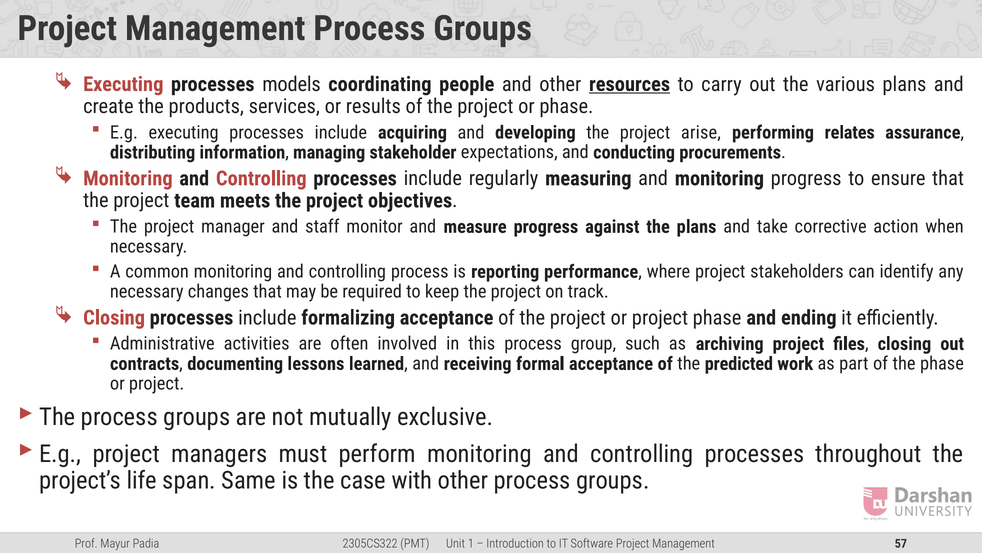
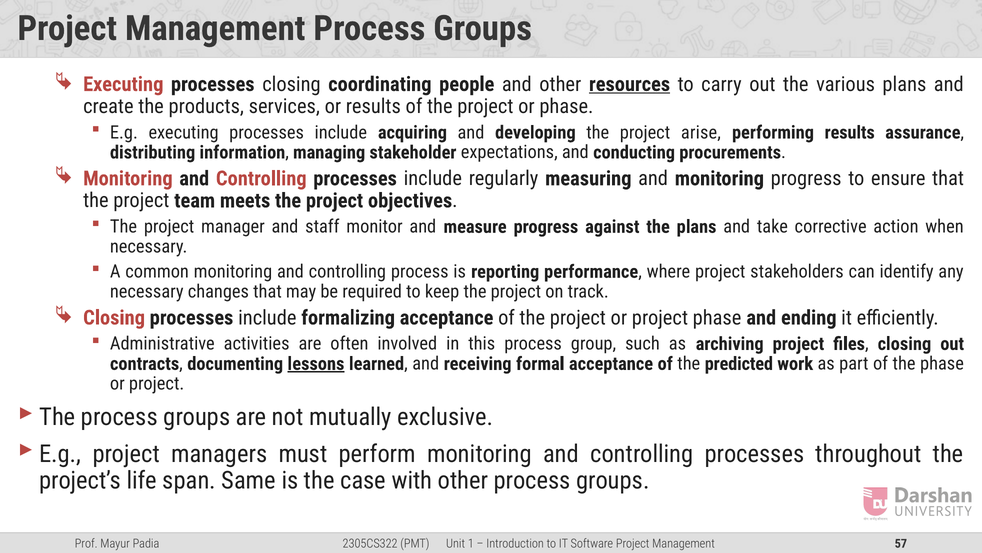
processes models: models -> closing
performing relates: relates -> results
lessons underline: none -> present
